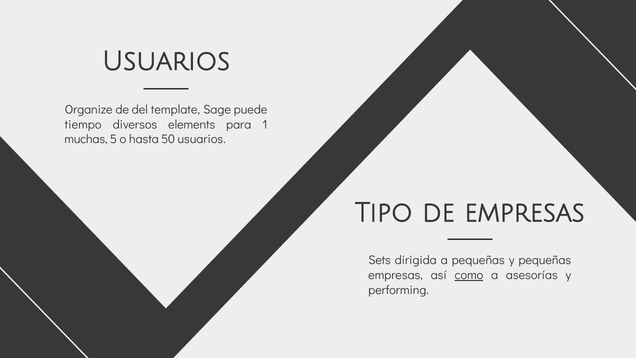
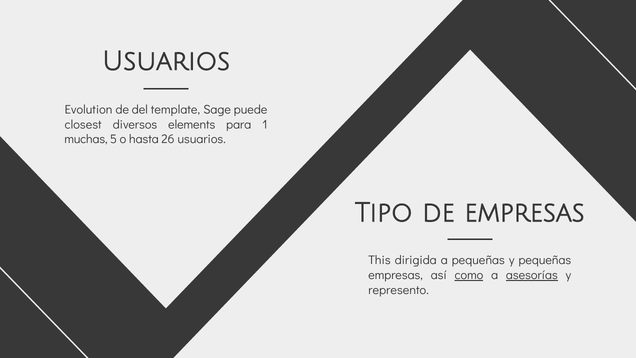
Organize: Organize -> Evolution
tiempo: tiempo -> closest
50: 50 -> 26
Sets: Sets -> This
asesorías underline: none -> present
performing: performing -> represento
